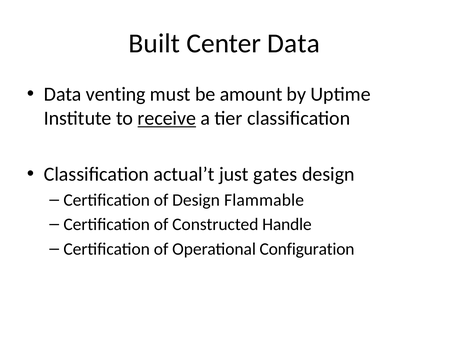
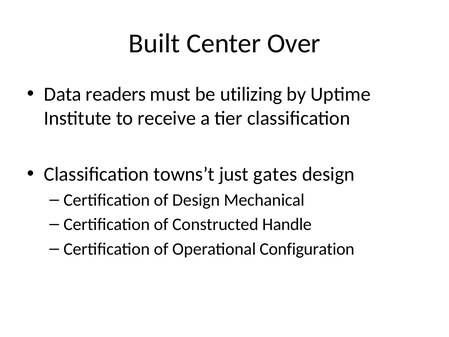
Center Data: Data -> Over
venting: venting -> readers
amount: amount -> utilizing
receive underline: present -> none
actual’t: actual’t -> towns’t
Flammable: Flammable -> Mechanical
